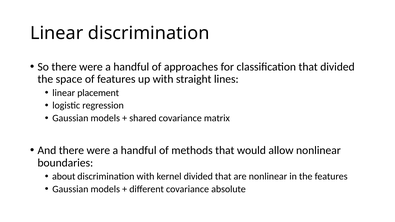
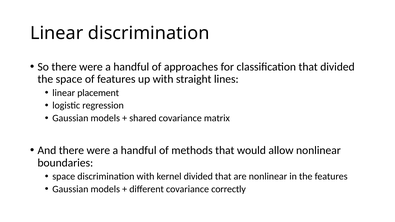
about at (64, 177): about -> space
absolute: absolute -> correctly
